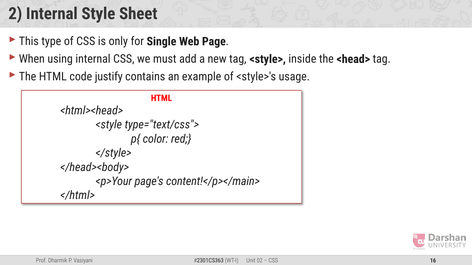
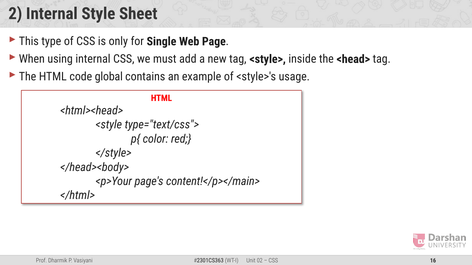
justify: justify -> global
